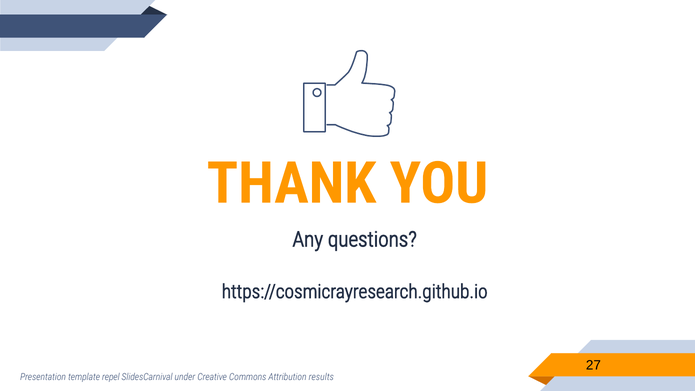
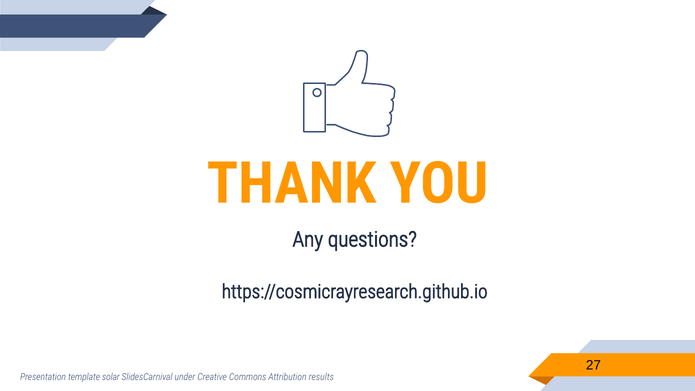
repel: repel -> solar
